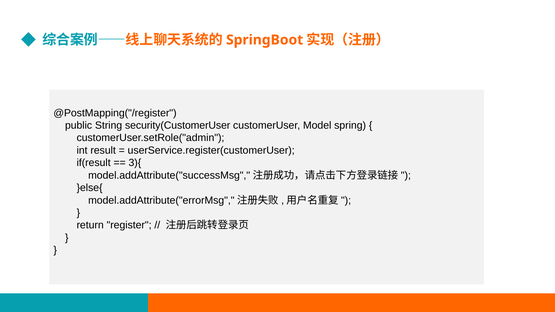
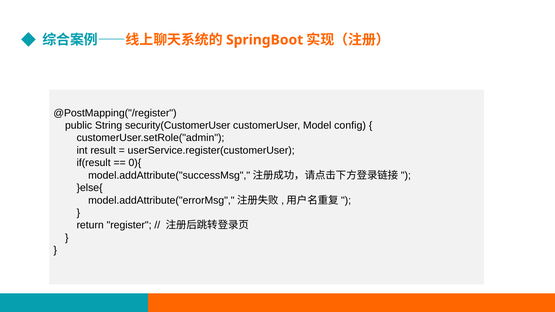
spring: spring -> config
3){: 3){ -> 0){
